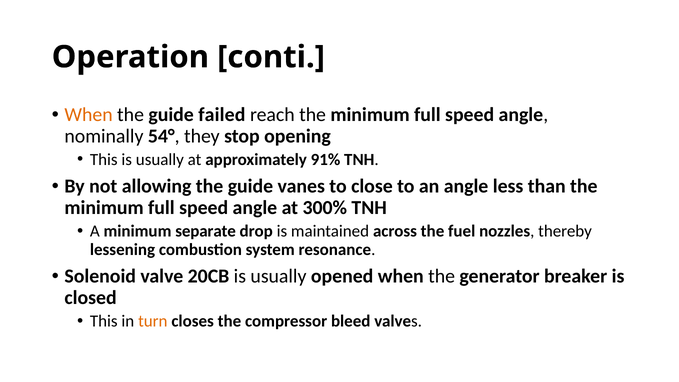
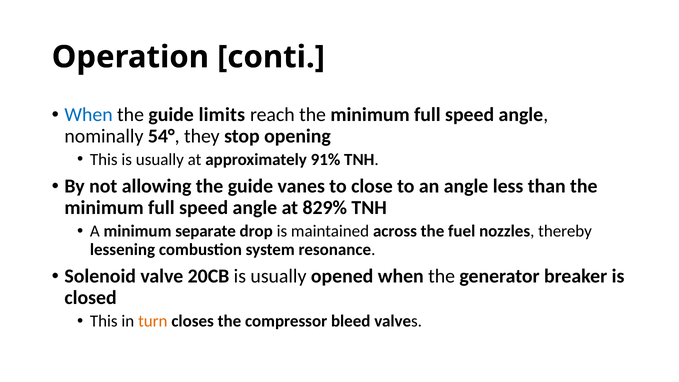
When at (89, 115) colour: orange -> blue
failed: failed -> limits
300%: 300% -> 829%
